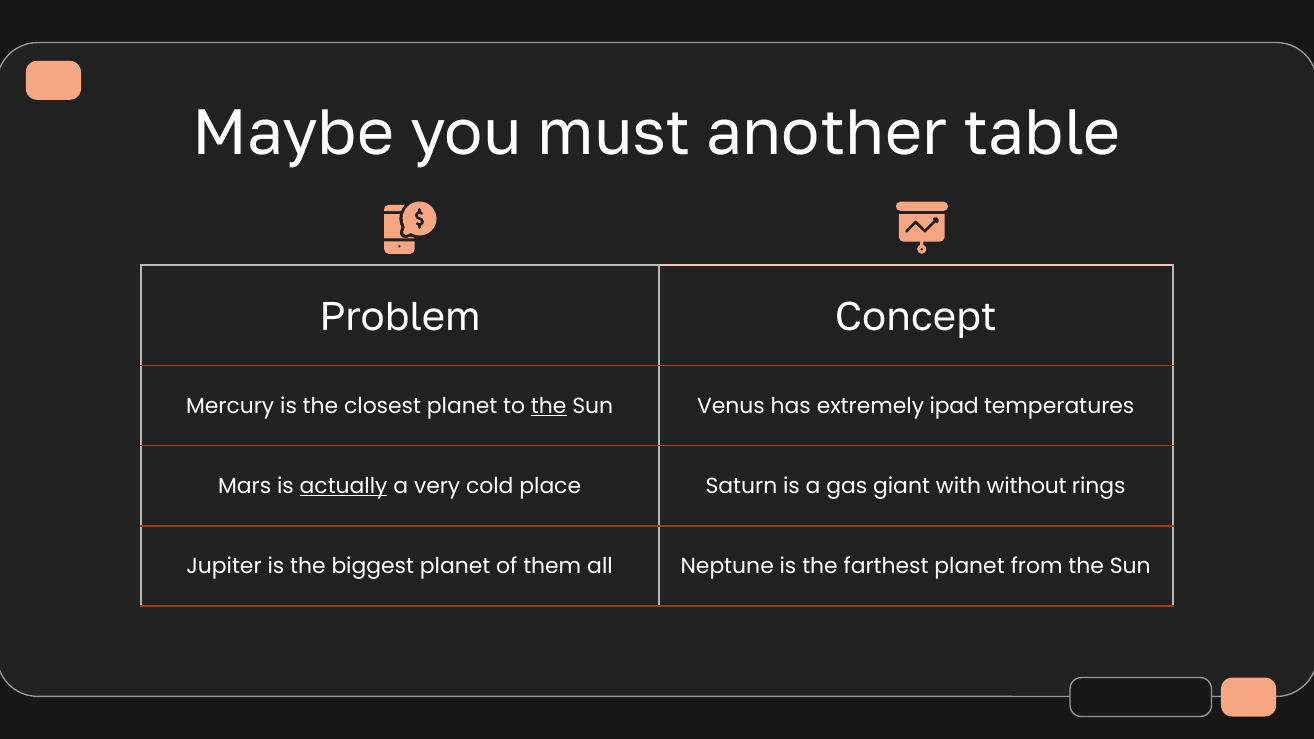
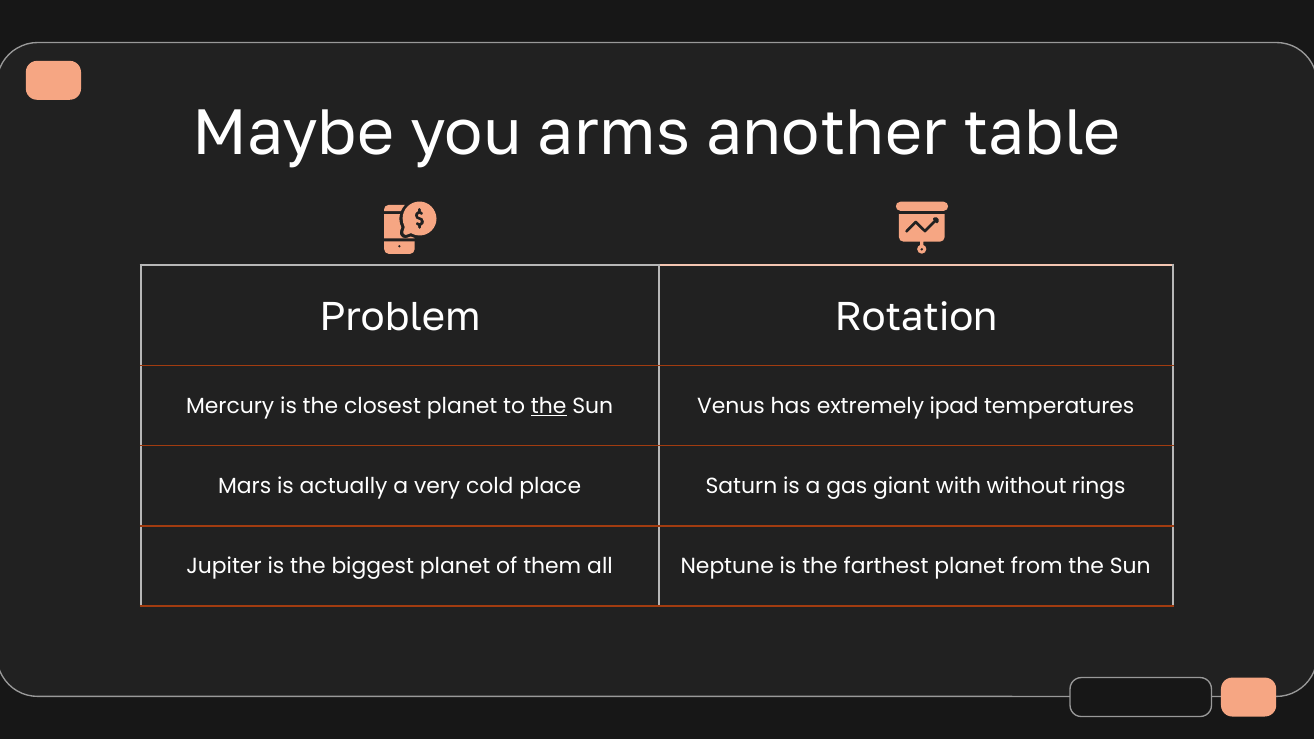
must: must -> arms
Concept: Concept -> Rotation
actually underline: present -> none
